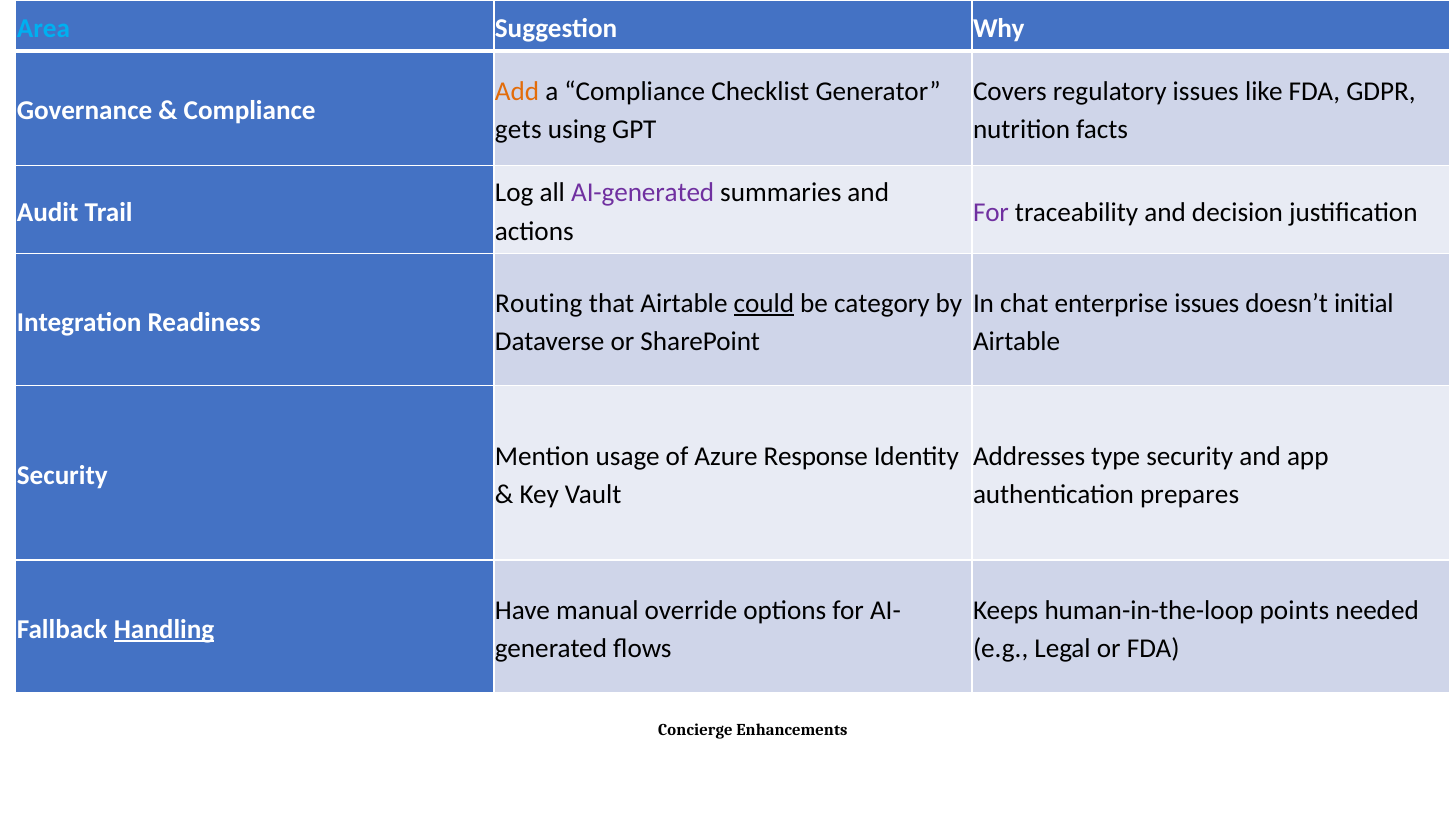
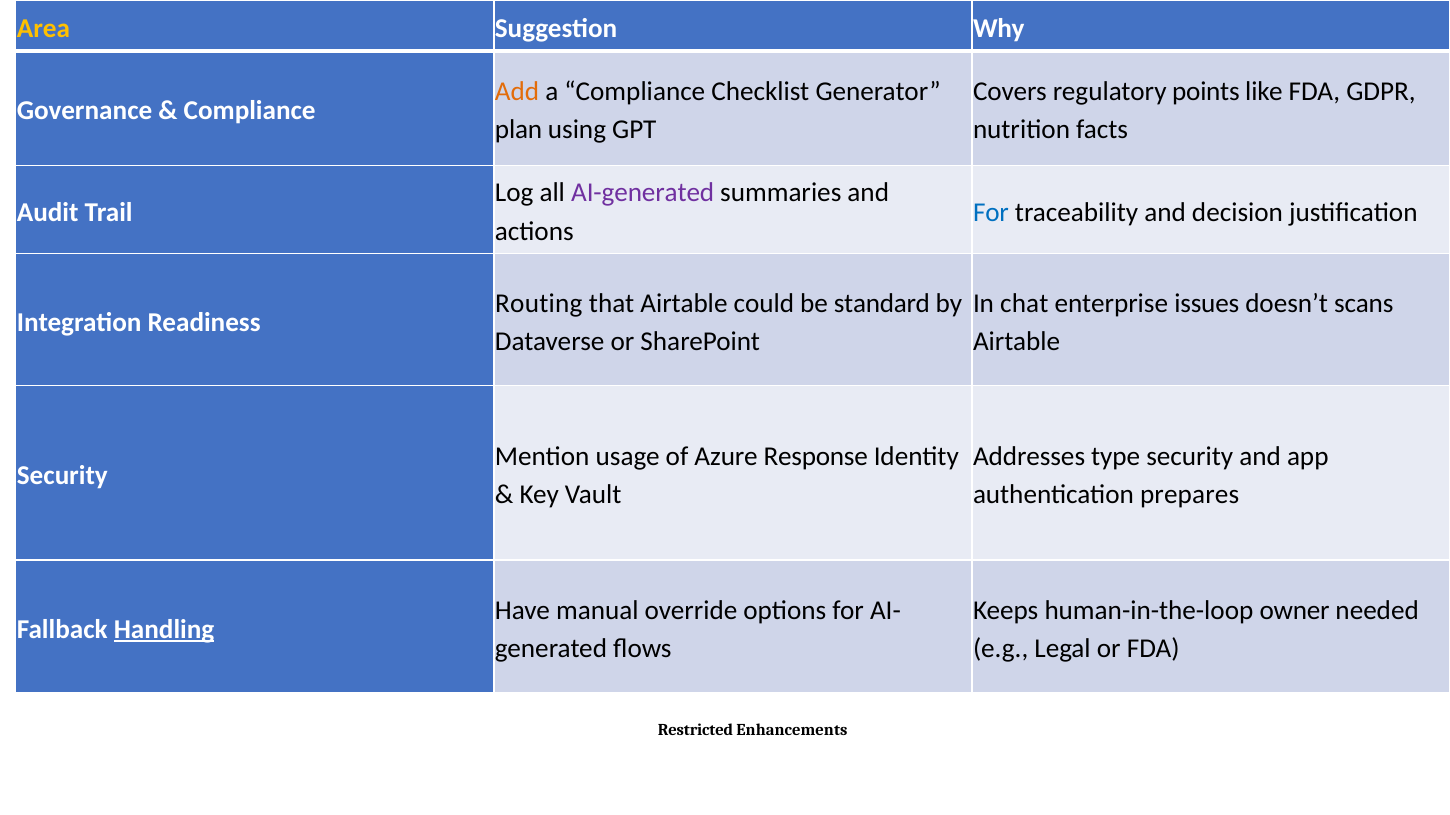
Area colour: light blue -> yellow
regulatory issues: issues -> points
gets: gets -> plan
For at (991, 212) colour: purple -> blue
could underline: present -> none
category: category -> standard
initial: initial -> scans
points: points -> owner
Concierge: Concierge -> Restricted
